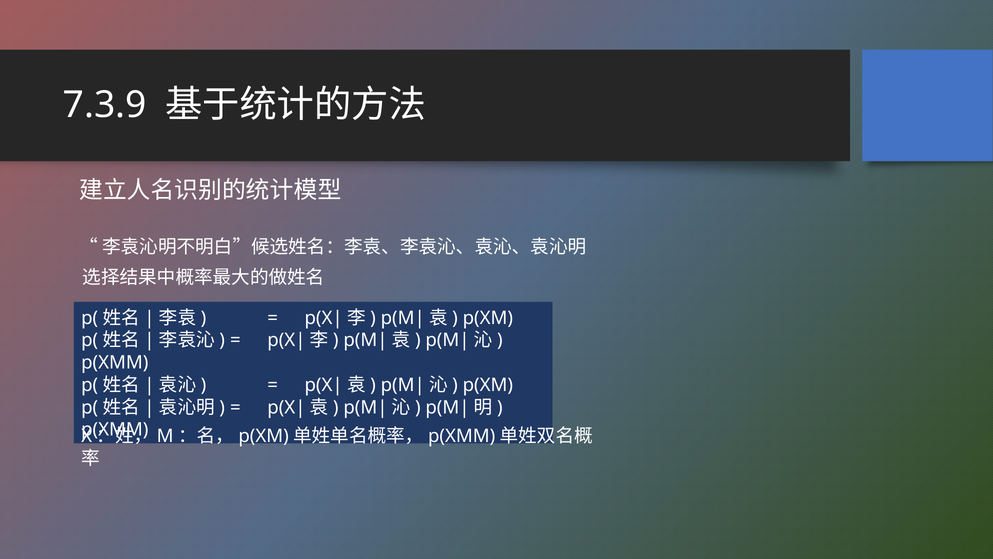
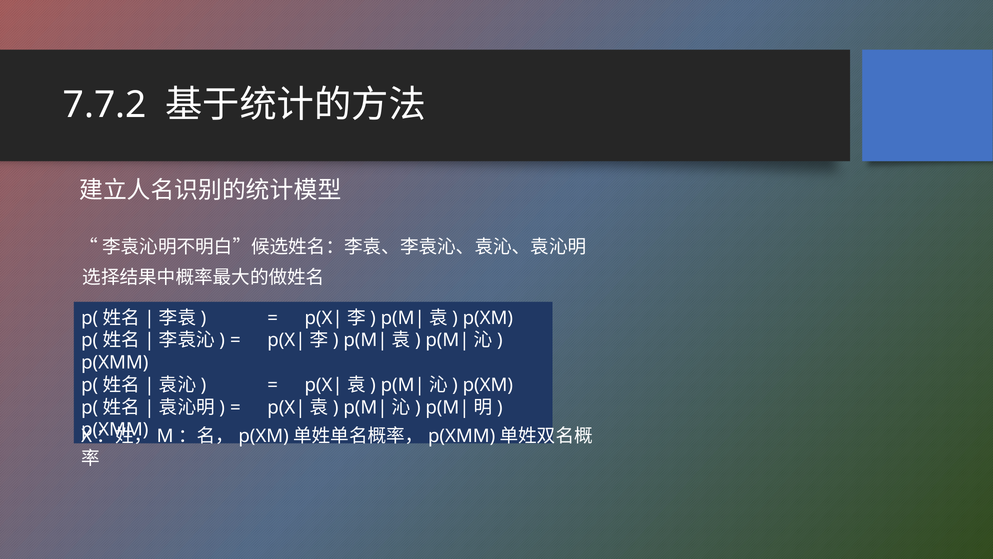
7.3.9: 7.3.9 -> 7.7.2
